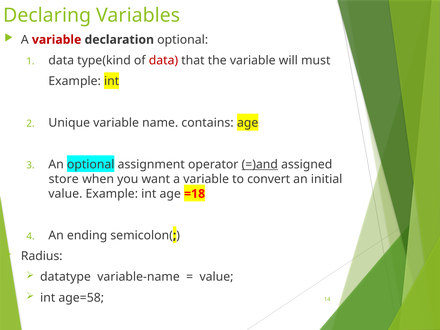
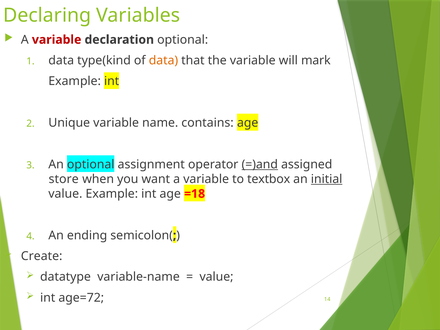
data at (163, 61) colour: red -> orange
must: must -> mark
convert: convert -> textbox
initial underline: none -> present
Radius: Radius -> Create
age=58: age=58 -> age=72
